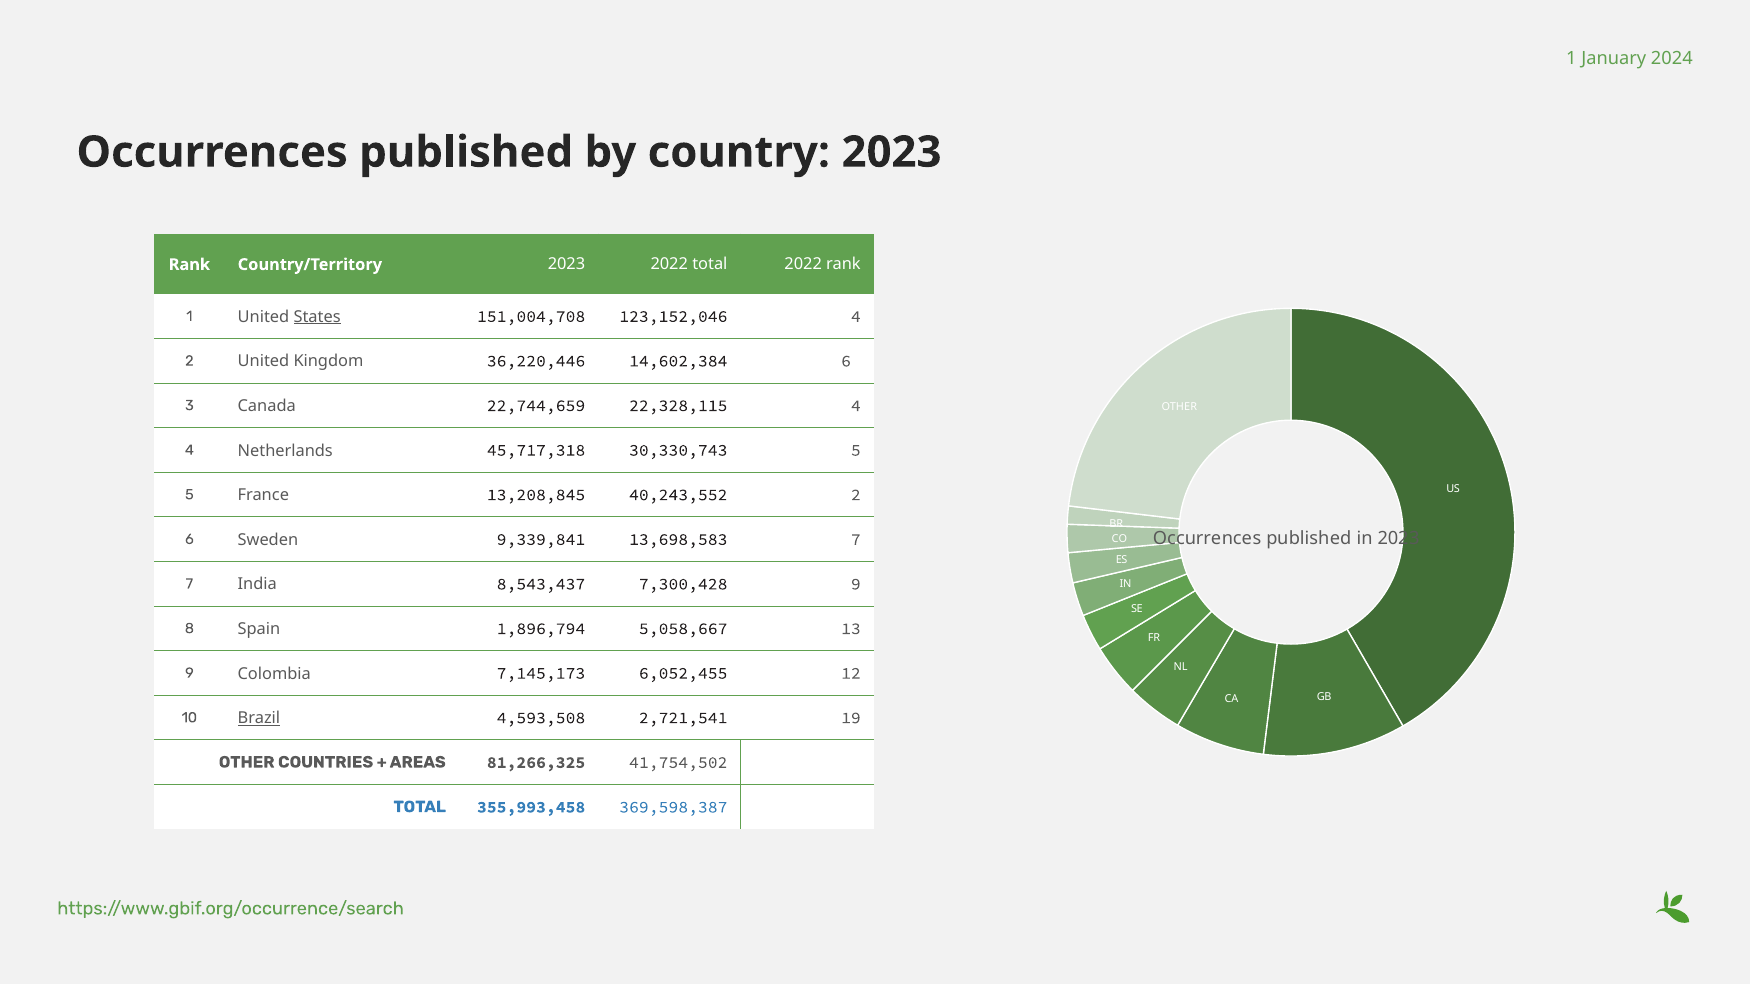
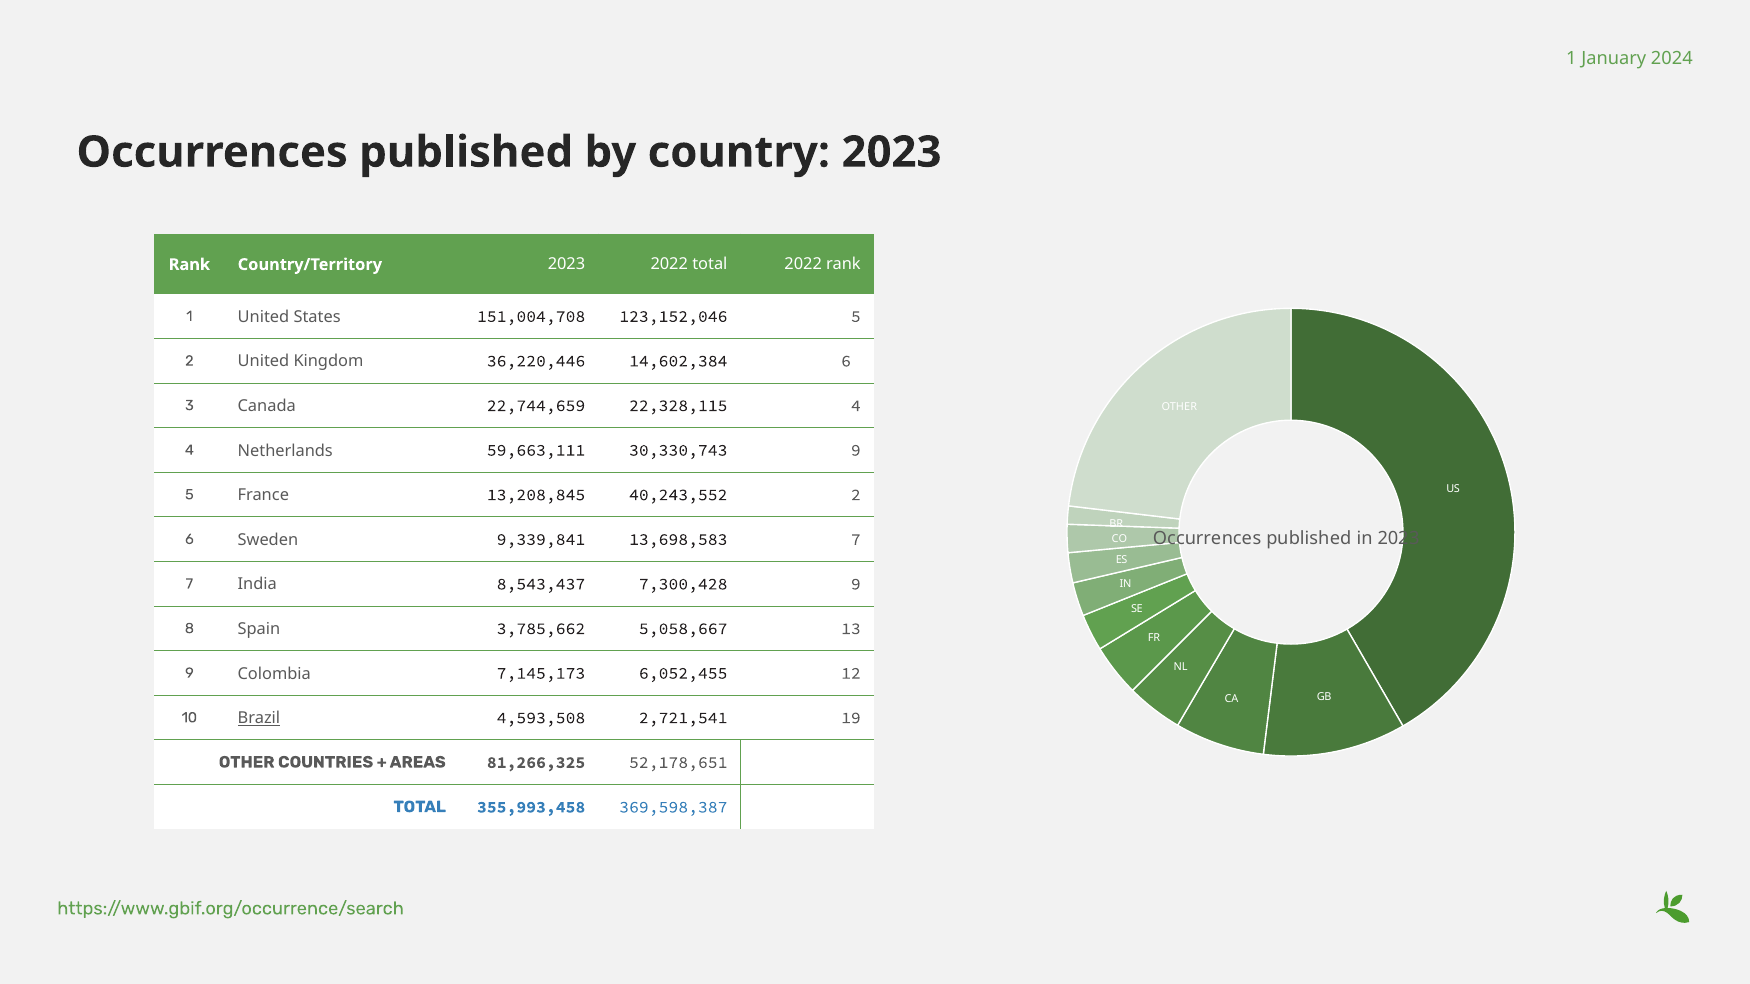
States underline: present -> none
123,152,046 4: 4 -> 5
45,717,318: 45,717,318 -> 59,663,111
30,330,743 5: 5 -> 9
1,896,794: 1,896,794 -> 3,785,662
41,754,502: 41,754,502 -> 52,178,651
